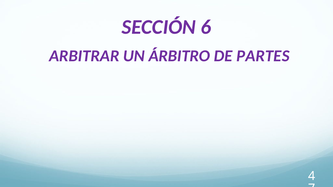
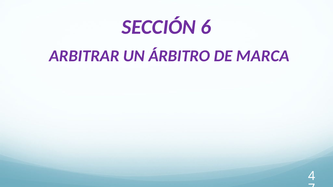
PARTES: PARTES -> MARCA
